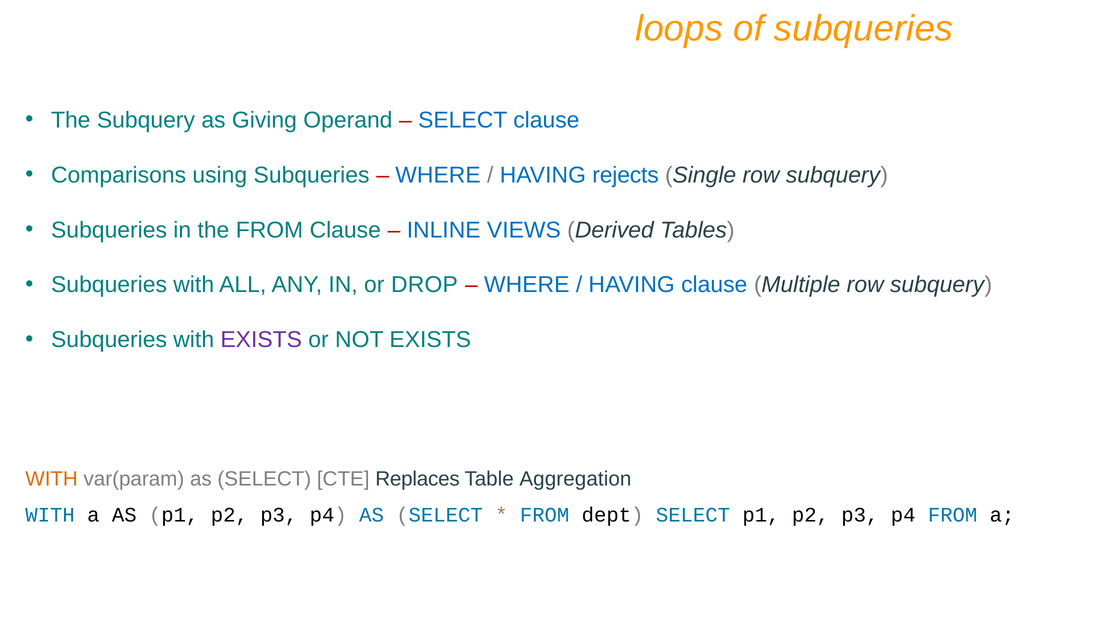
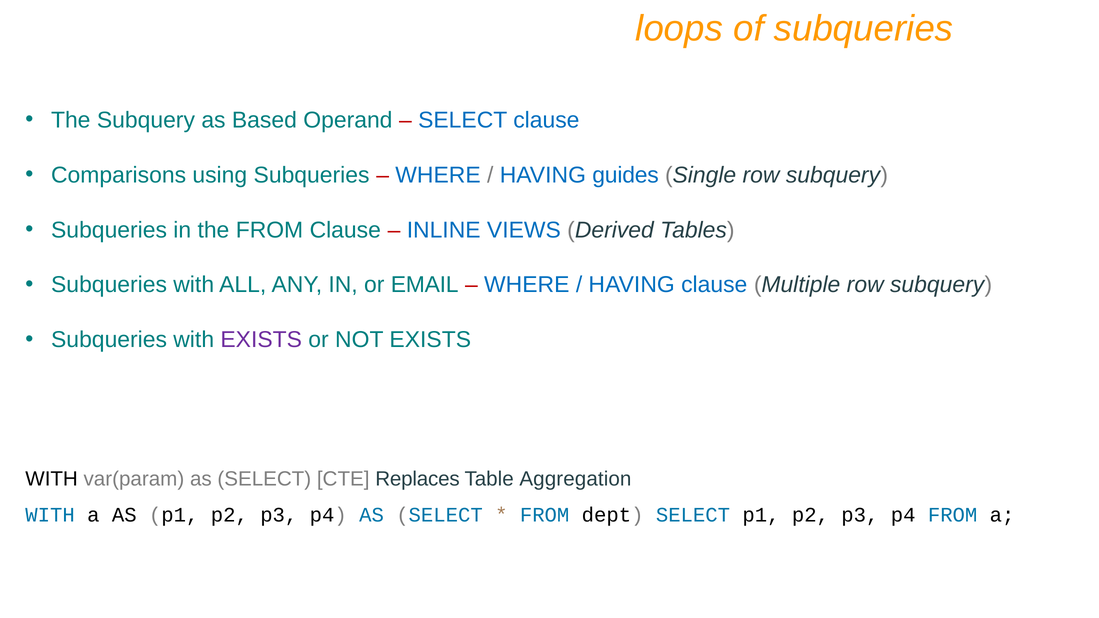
Giving: Giving -> Based
rejects: rejects -> guides
DROP: DROP -> EMAIL
WITH at (52, 479) colour: orange -> black
